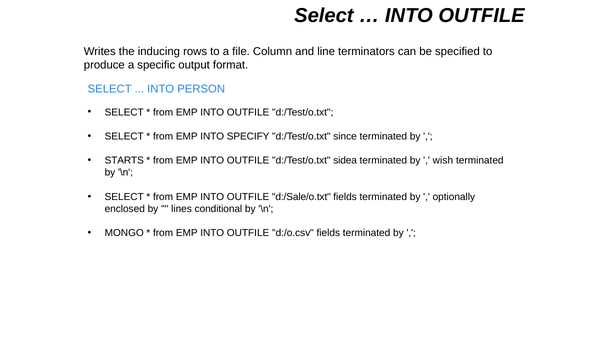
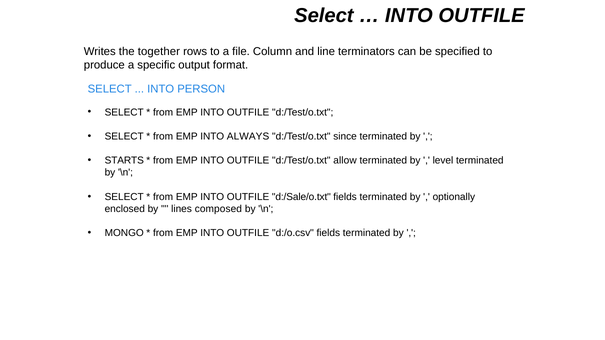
inducing: inducing -> together
SPECIFY: SPECIFY -> ALWAYS
sidea: sidea -> allow
wish: wish -> level
conditional: conditional -> composed
